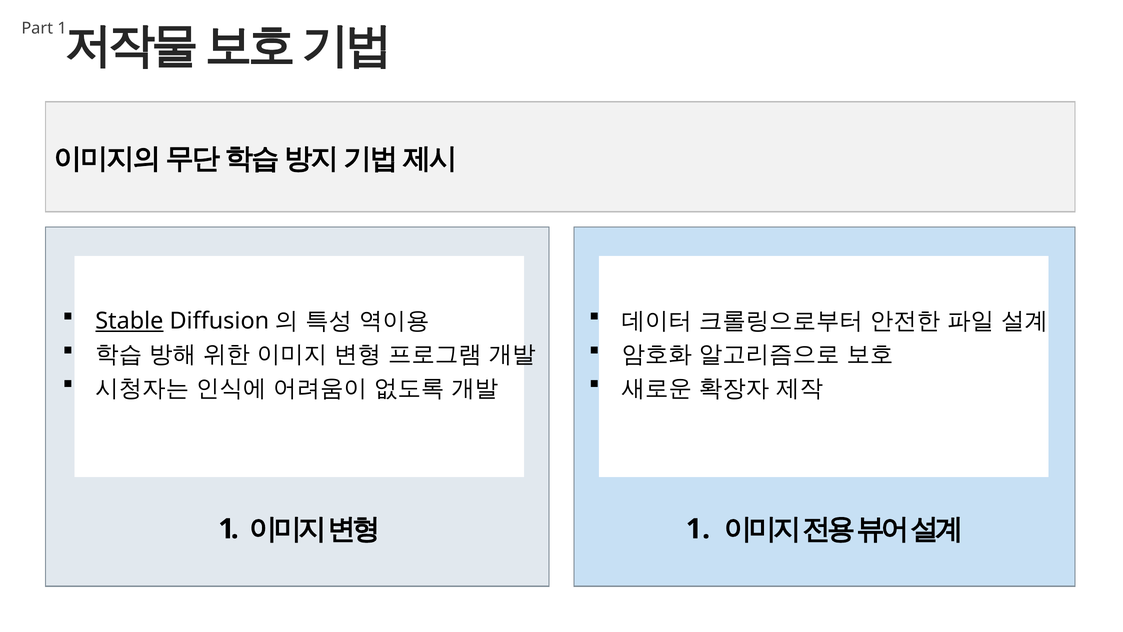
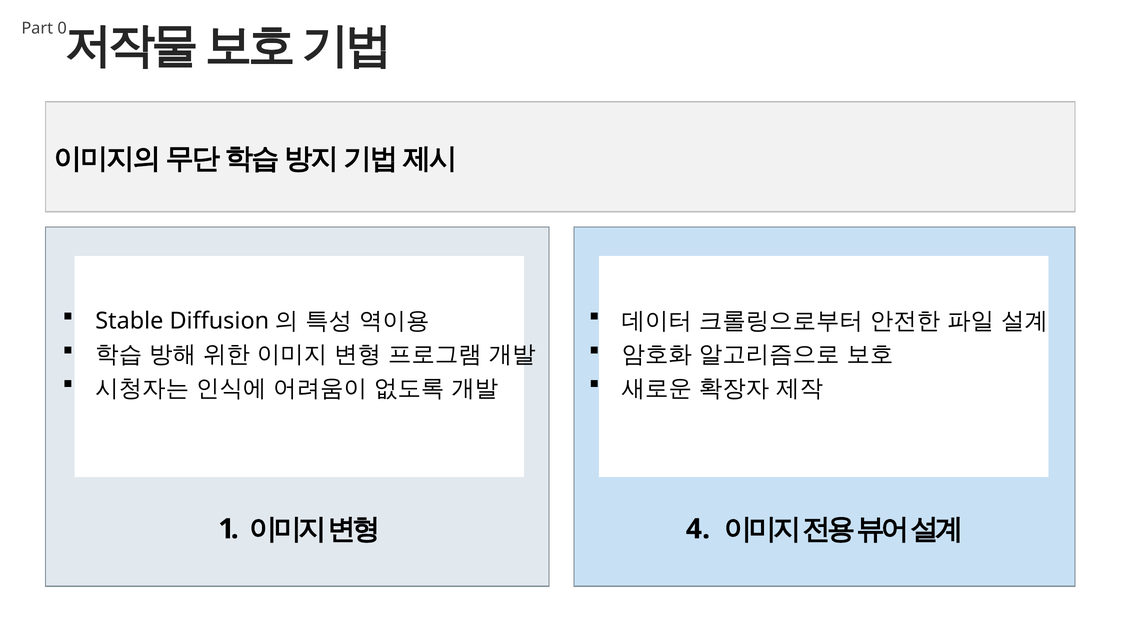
Part 1: 1 -> 0
Stable underline: present -> none
1 at (694, 529): 1 -> 4
